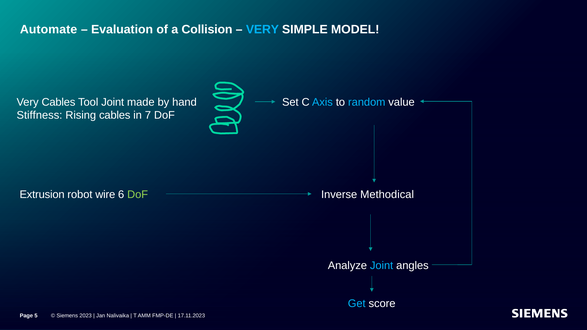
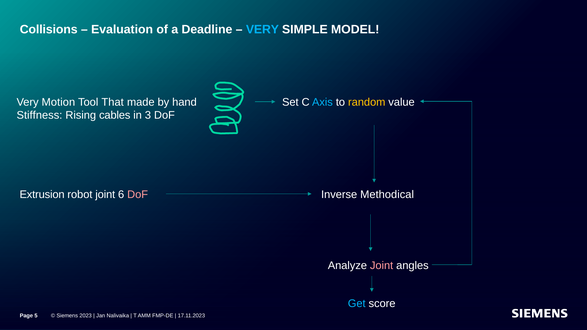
Automate: Automate -> Collisions
Collision: Collision -> Deadline
Very Cables: Cables -> Motion
Tool Joint: Joint -> That
random colour: light blue -> yellow
7: 7 -> 3
robot wire: wire -> joint
DoF at (138, 195) colour: light green -> pink
Joint at (382, 266) colour: light blue -> pink
